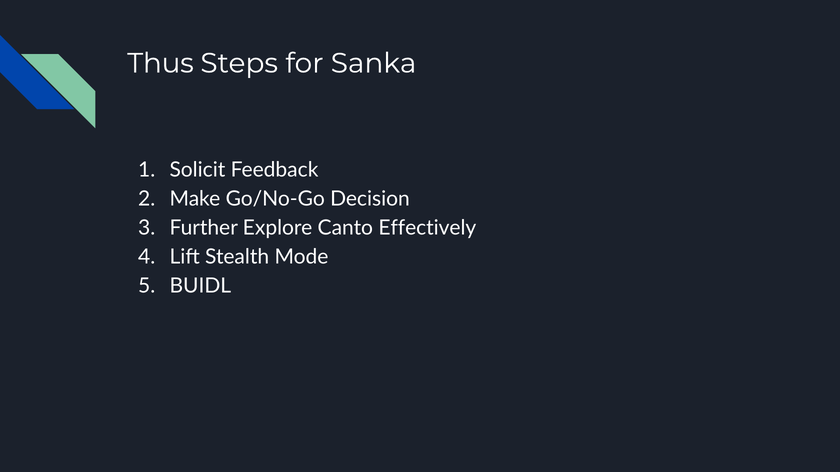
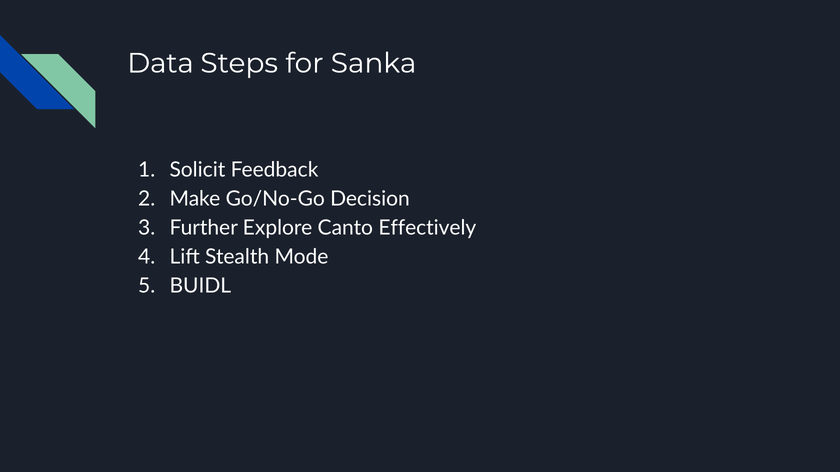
Thus: Thus -> Data
